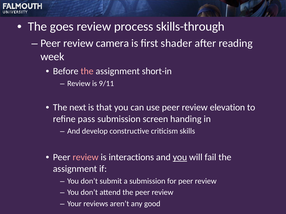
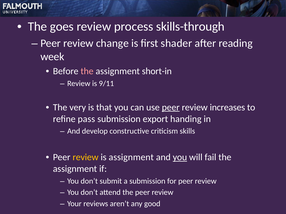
camera: camera -> change
next: next -> very
peer at (171, 108) underline: none -> present
elevation: elevation -> increases
screen: screen -> export
review at (86, 158) colour: pink -> yellow
is interactions: interactions -> assignment
